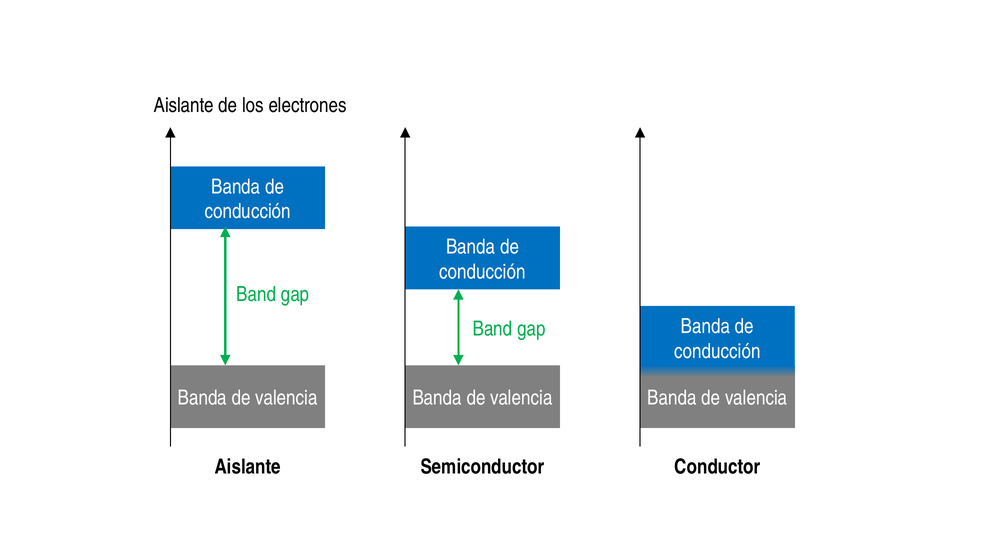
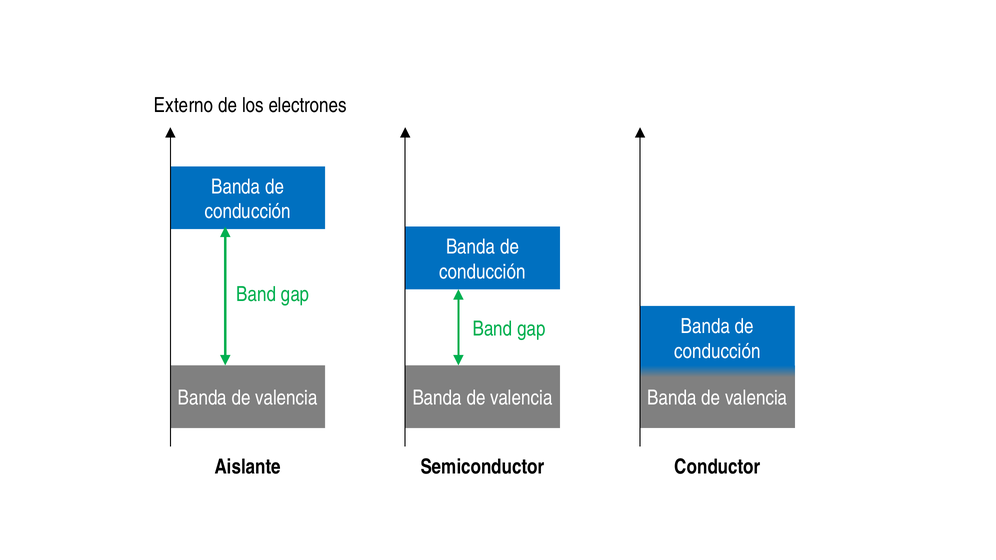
Aislante at (184, 105): Aislante -> Externo
